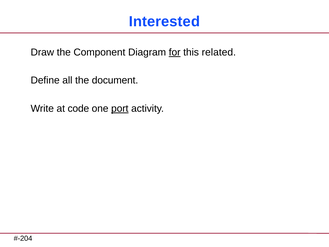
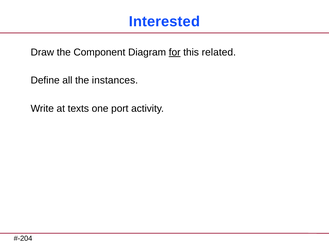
document: document -> instances
code: code -> texts
port underline: present -> none
